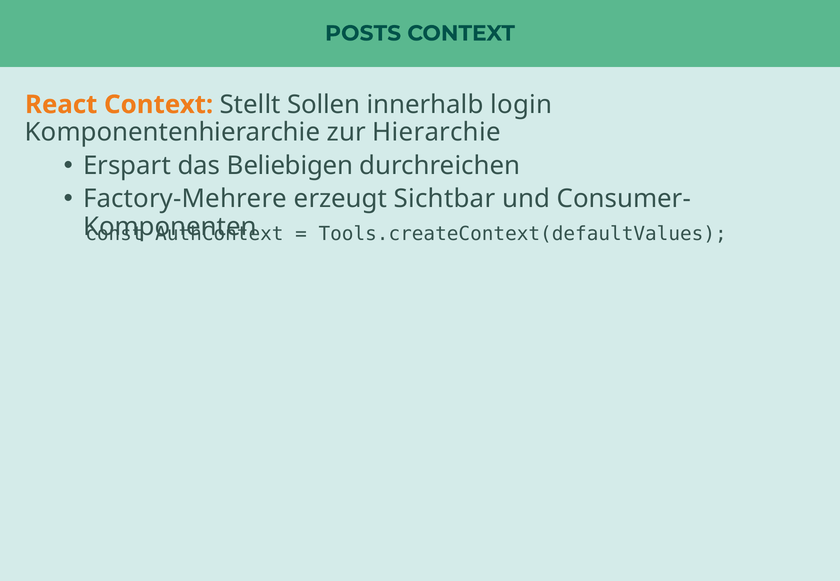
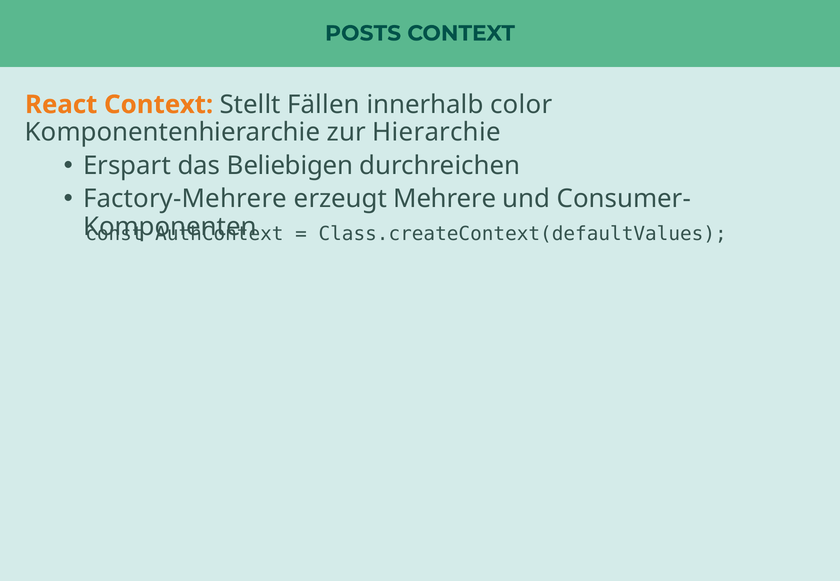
Sollen: Sollen -> Fällen
login: login -> color
Sichtbar: Sichtbar -> Mehrere
Tools.createContext(defaultValues: Tools.createContext(defaultValues -> Class.createContext(defaultValues
